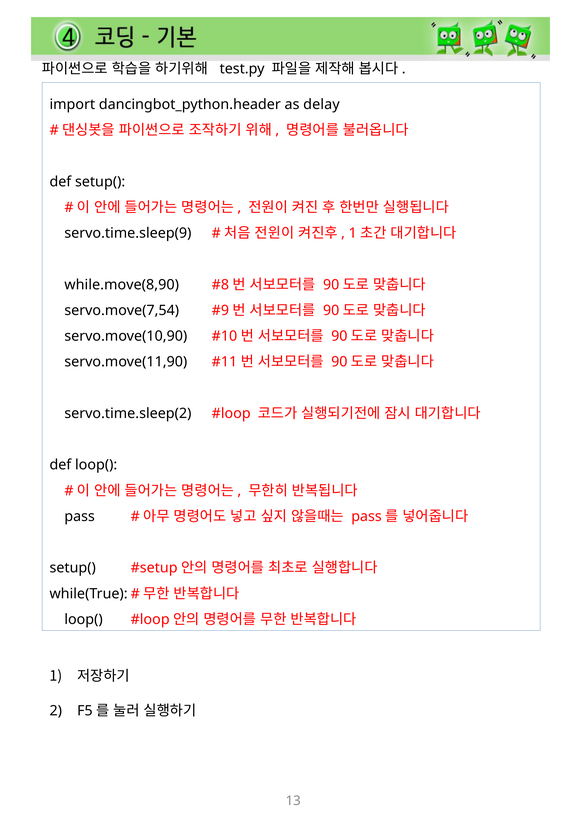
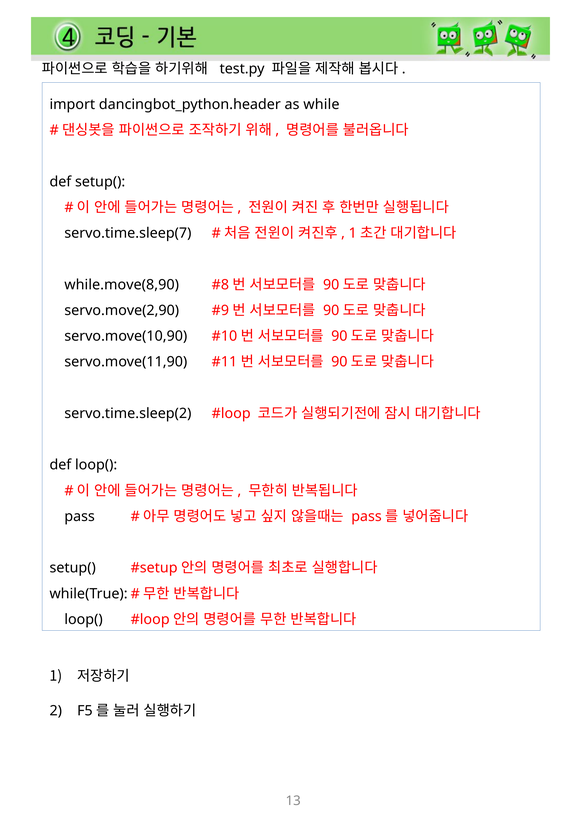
delay: delay -> while
servo.time.sleep(9: servo.time.sleep(9 -> servo.time.sleep(7
servo.move(7,54: servo.move(7,54 -> servo.move(2,90
